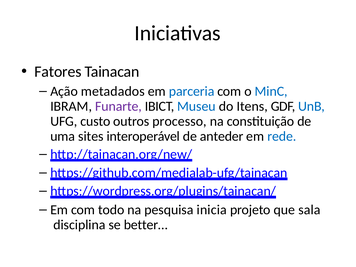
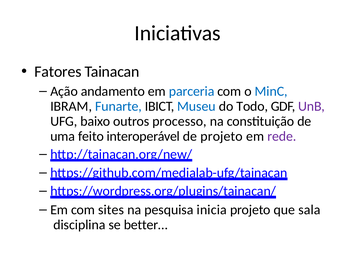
metadados: metadados -> andamento
Funarte colour: purple -> blue
Itens: Itens -> Todo
UnB colour: blue -> purple
custo: custo -> baixo
sites: sites -> feito
de anteder: anteder -> projeto
rede colour: blue -> purple
todo: todo -> sites
